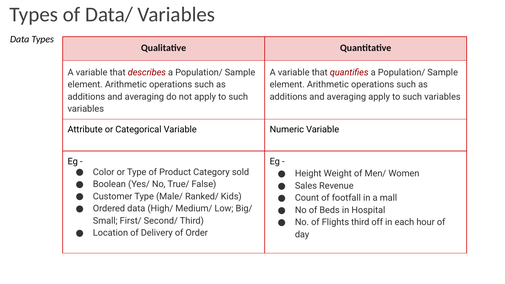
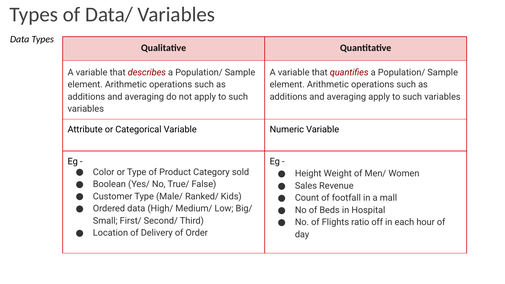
Flights third: third -> ratio
